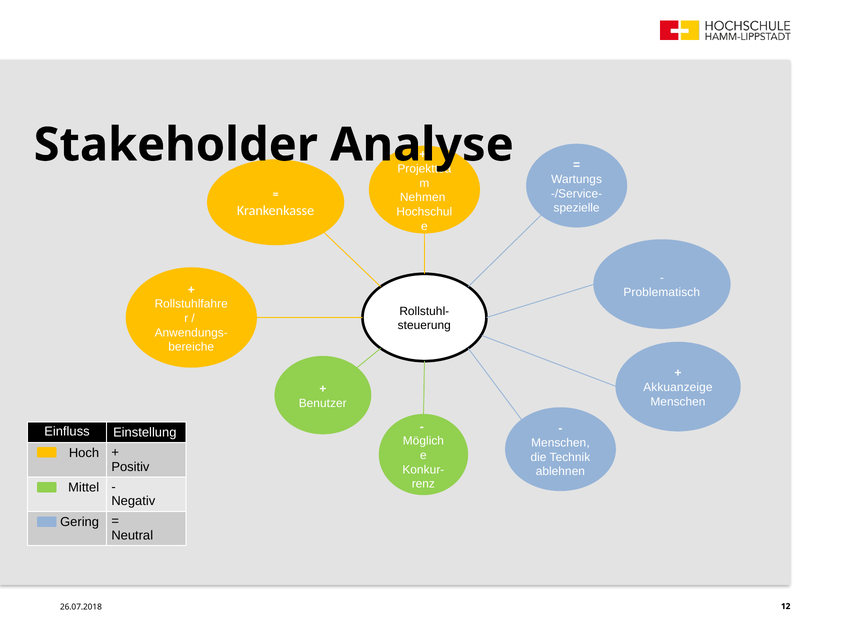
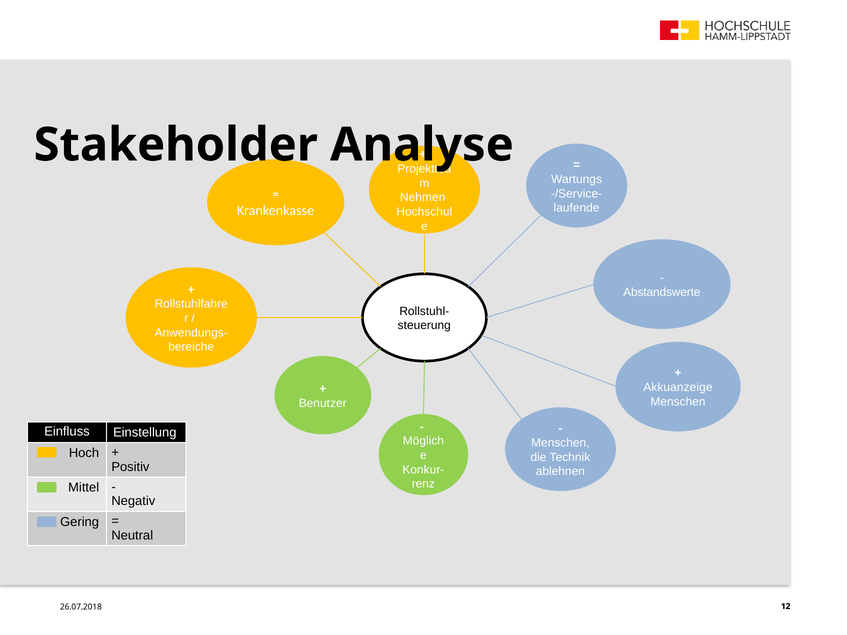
spezielle: spezielle -> laufende
Problematisch: Problematisch -> Abstandswerte
